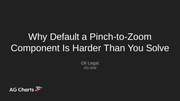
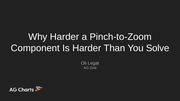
Why Default: Default -> Harder
